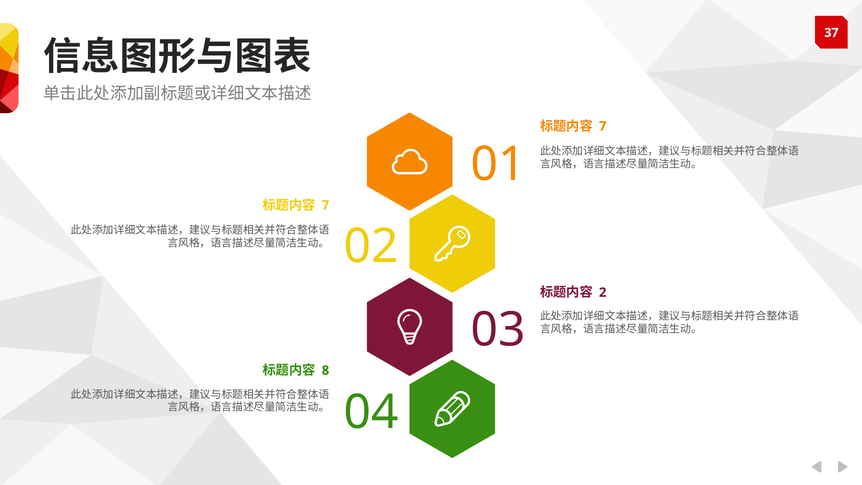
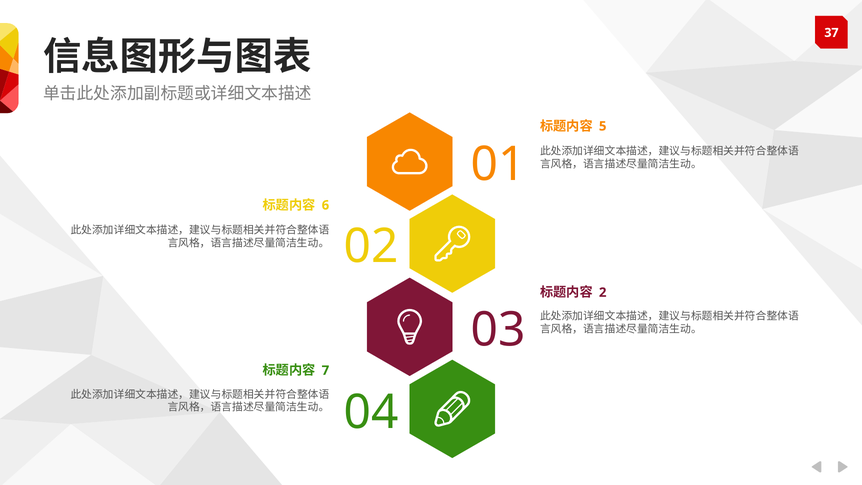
7 at (603, 126): 7 -> 5
7 at (325, 205): 7 -> 6
8: 8 -> 7
